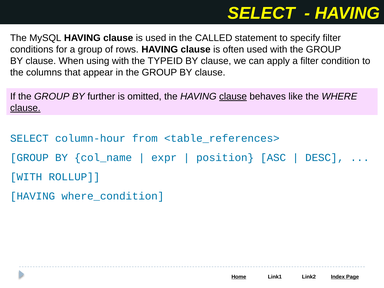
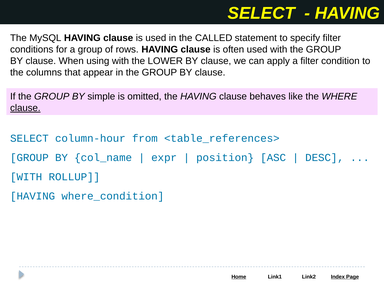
TYPEID: TYPEID -> LOWER
further: further -> simple
clause at (233, 96) underline: present -> none
